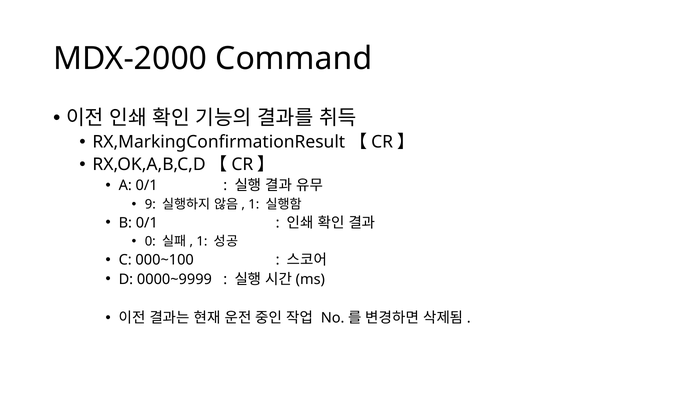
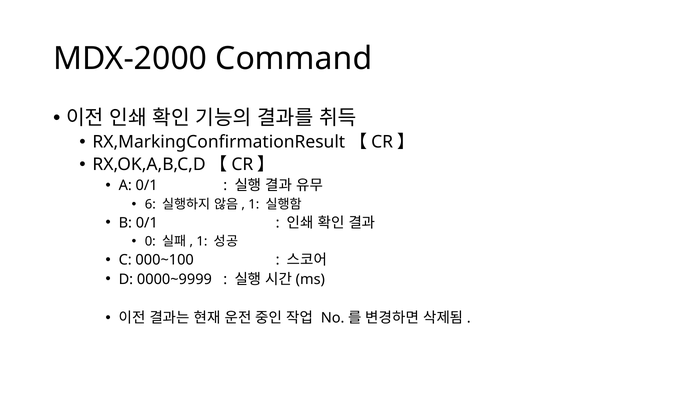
9: 9 -> 6
